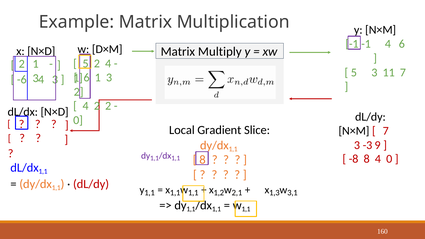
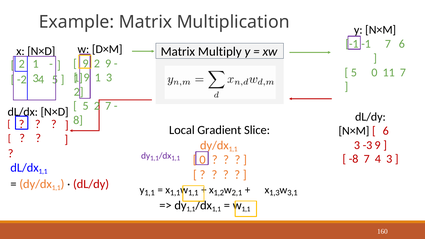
-1 4: 4 -> 7
5 at (86, 63): 5 -> 9
2 4: 4 -> 9
5 3: 3 -> 0
6 at (87, 78): 6 -> 9
-6: -6 -> -2
4 3: 3 -> 5
4 at (86, 106): 4 -> 5
2 2: 2 -> 7
0 at (78, 120): 0 -> 8
7 at (386, 131): 7 -> 6
-8 8: 8 -> 7
4 0: 0 -> 3
8 at (203, 160): 8 -> 0
